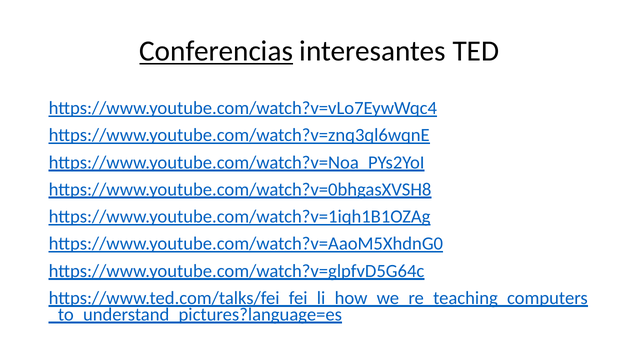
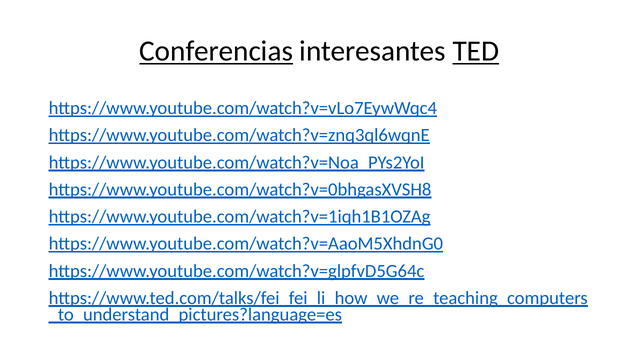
TED underline: none -> present
